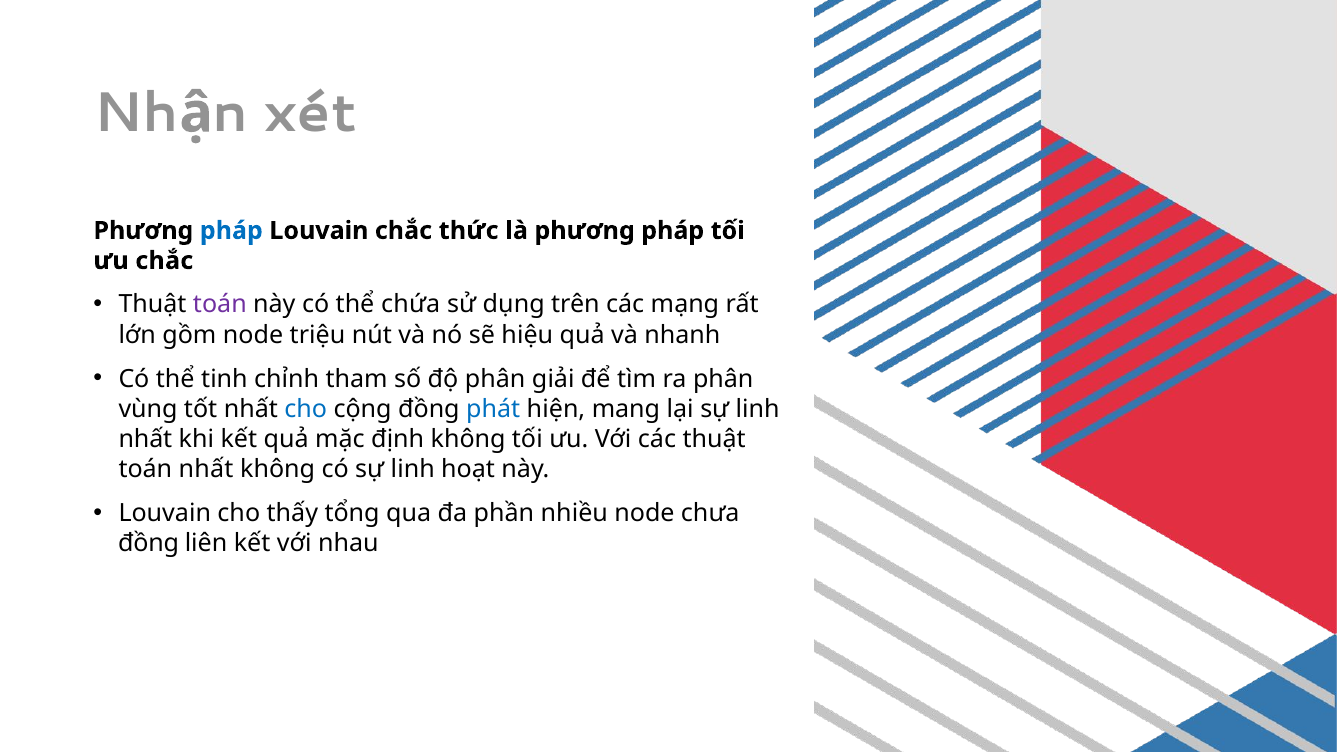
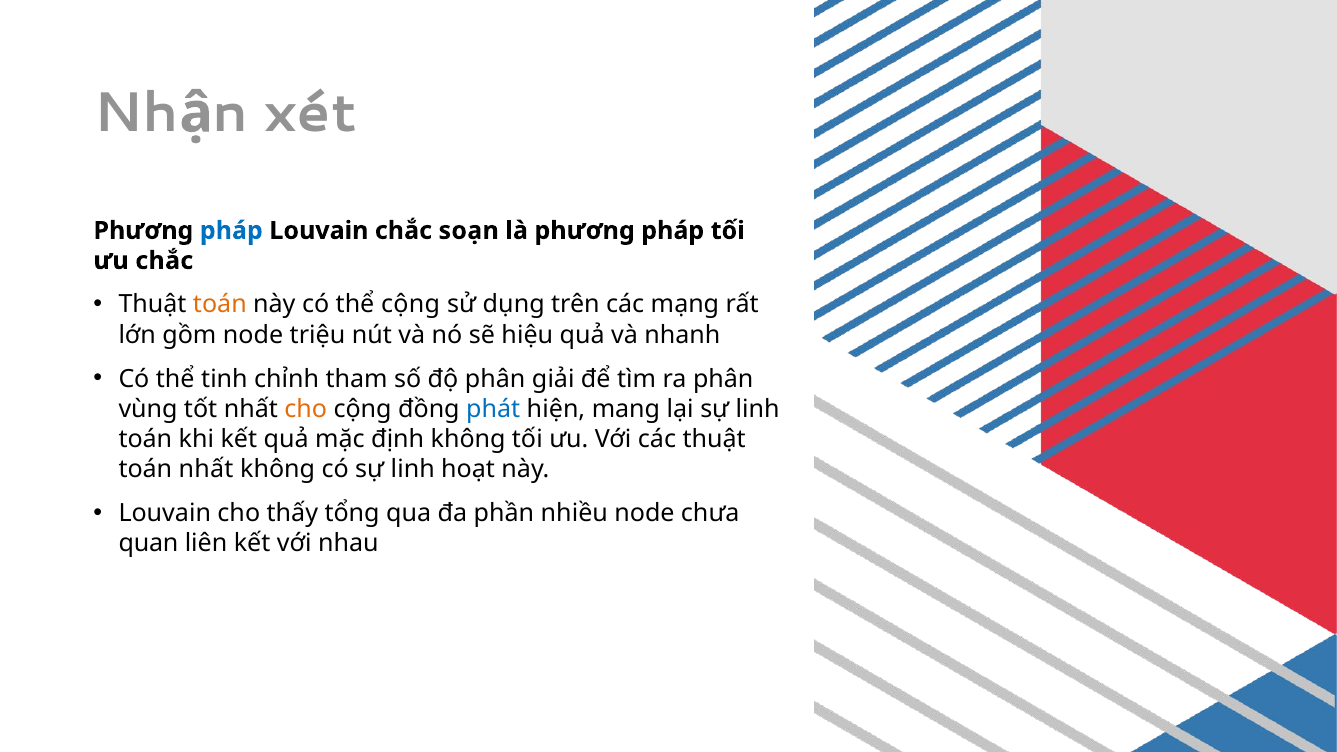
thức: thức -> soạn
toán at (220, 305) colour: purple -> orange
thể chứa: chứa -> cộng
cho at (306, 409) colour: blue -> orange
nhất at (145, 439): nhất -> toán
đồng at (149, 543): đồng -> quan
